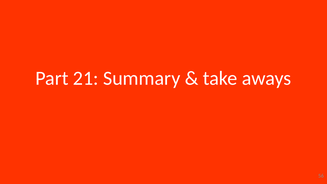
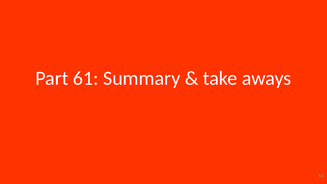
21: 21 -> 61
